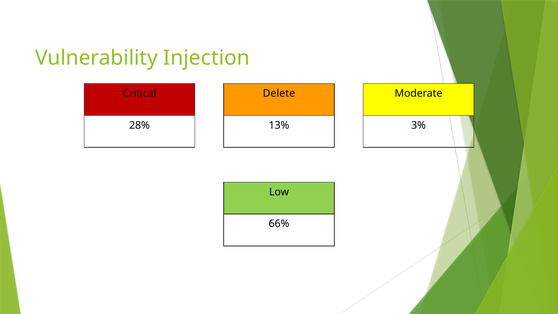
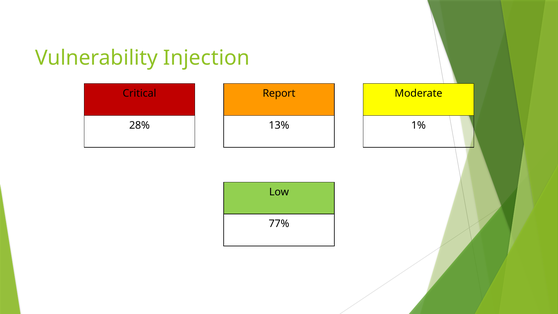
Delete: Delete -> Report
3%: 3% -> 1%
66%: 66% -> 77%
